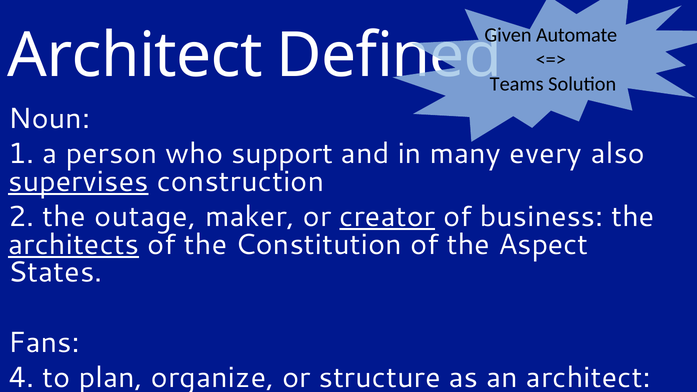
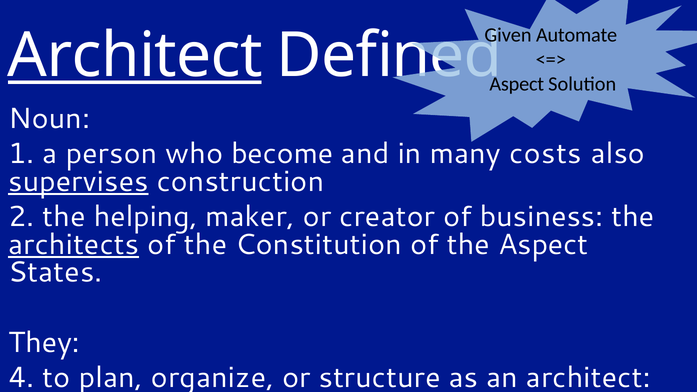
Architect at (135, 55) underline: none -> present
Teams at (517, 84): Teams -> Aspect
support: support -> become
every: every -> costs
outage: outage -> helping
creator underline: present -> none
Fans: Fans -> They
